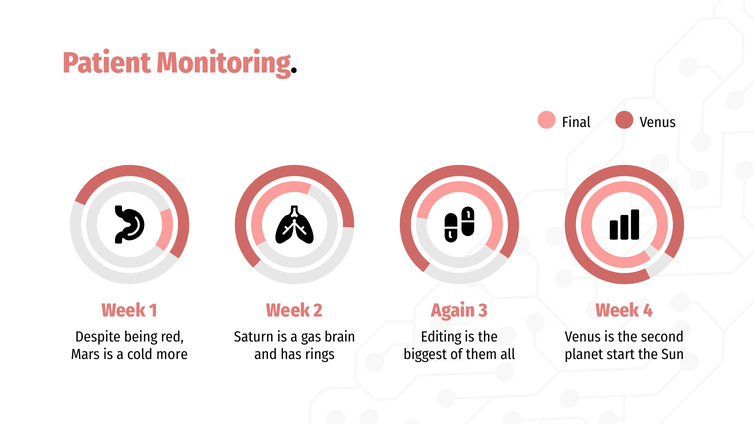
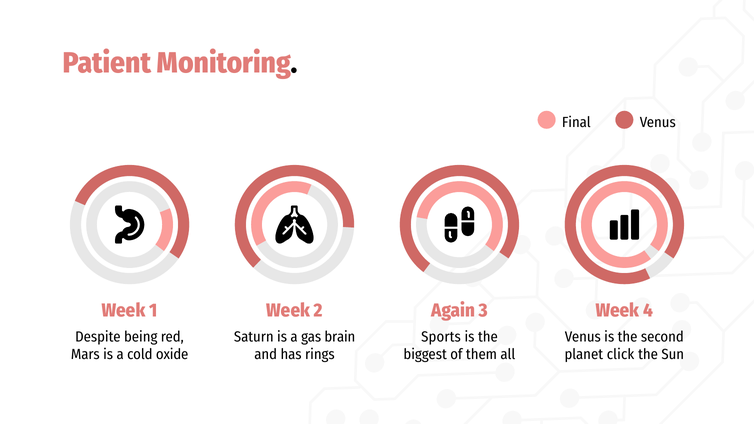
Editing: Editing -> Sports
more: more -> oxide
start: start -> click
